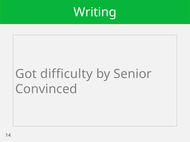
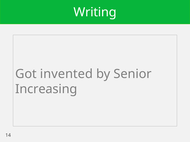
difficulty: difficulty -> invented
Convinced: Convinced -> Increasing
